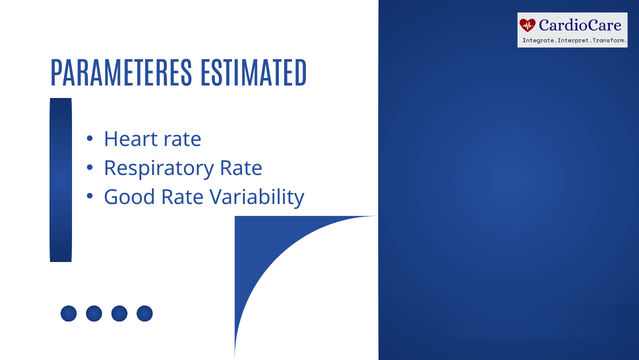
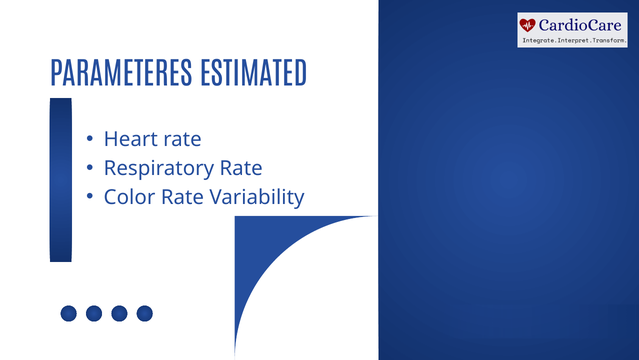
Good: Good -> Color
